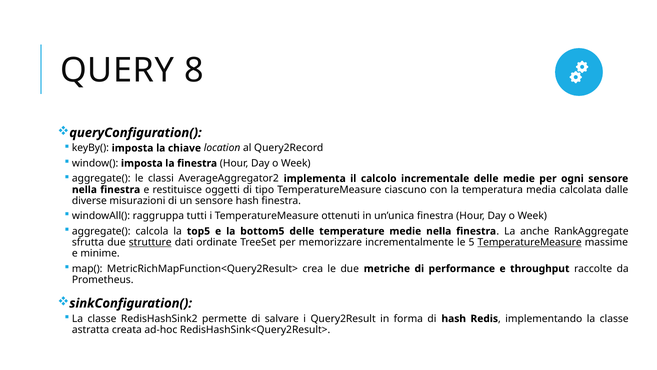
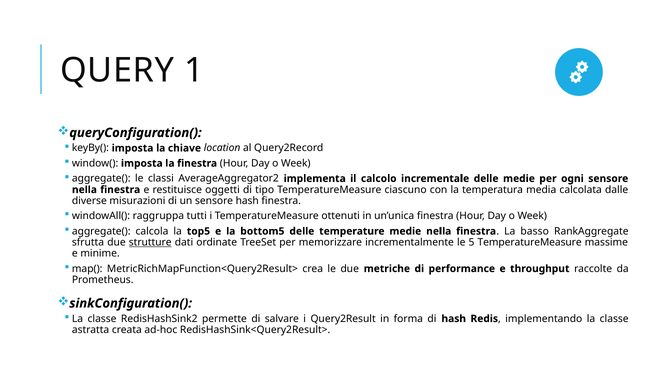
8: 8 -> 1
anche: anche -> basso
TemperatureMeasure at (530, 242) underline: present -> none
